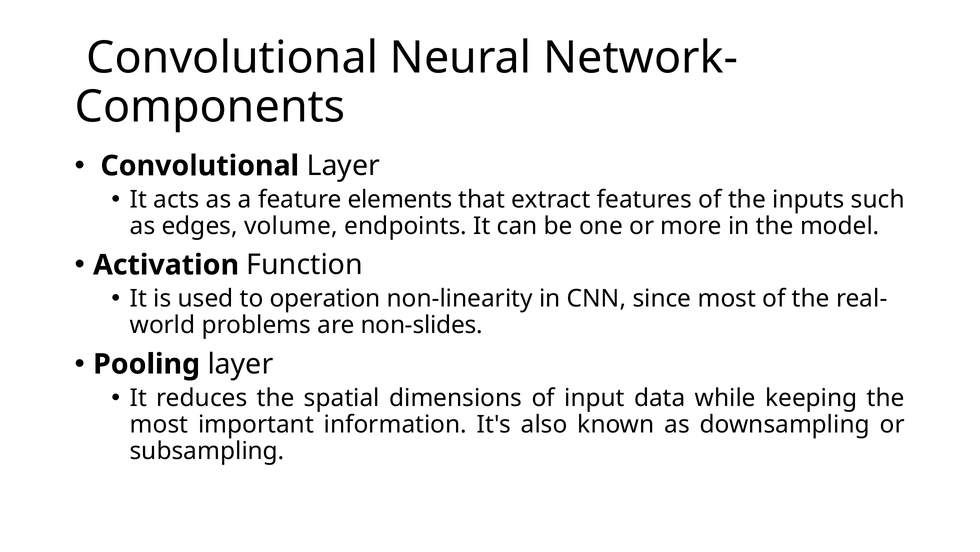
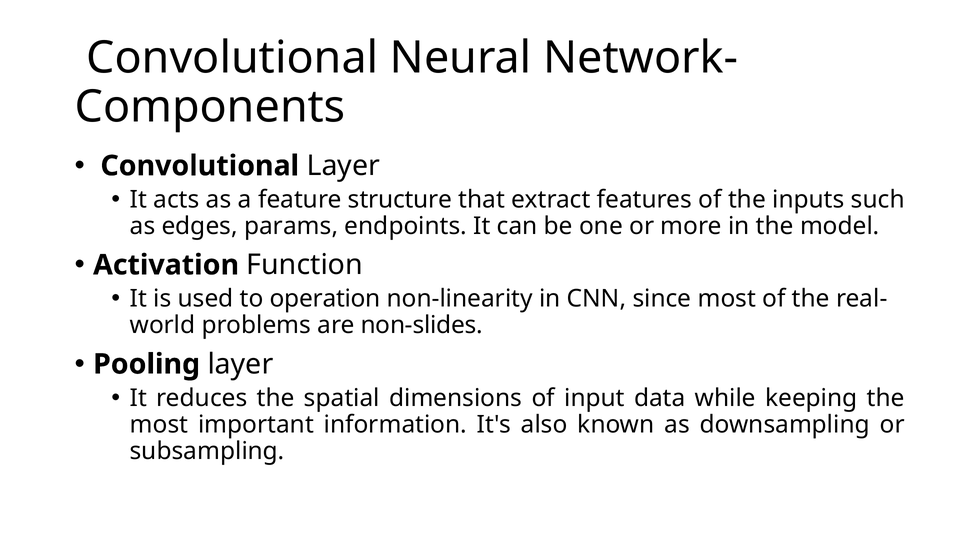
elements: elements -> structure
volume: volume -> params
